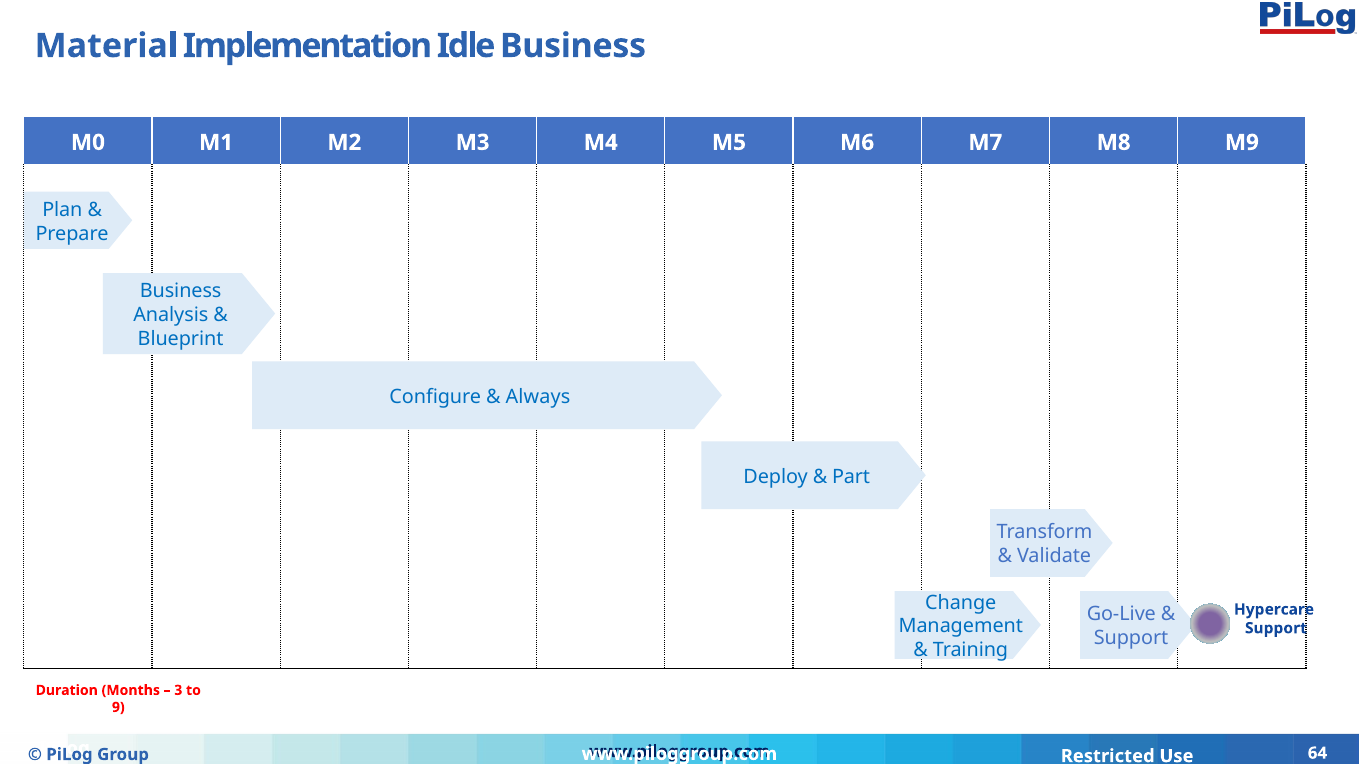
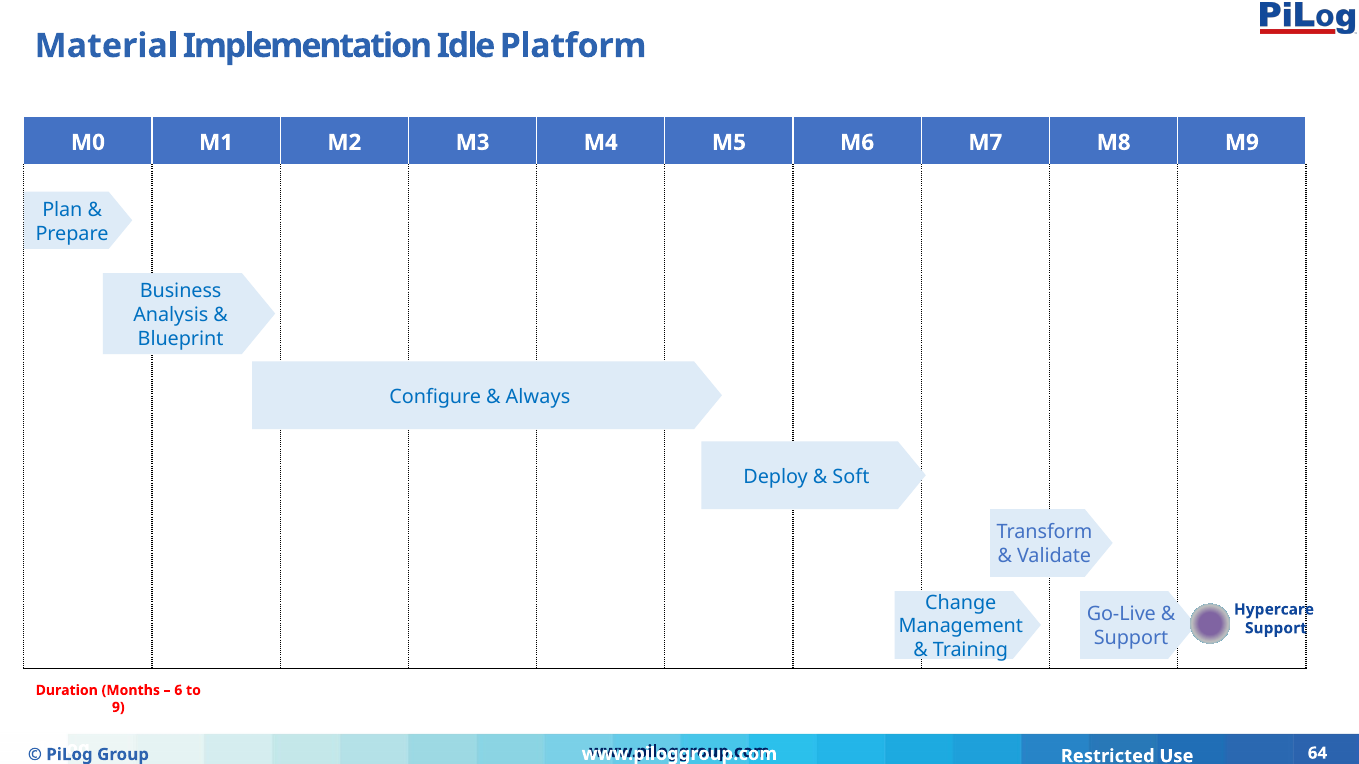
Idle Business: Business -> Platform
Part: Part -> Soft
3: 3 -> 6
